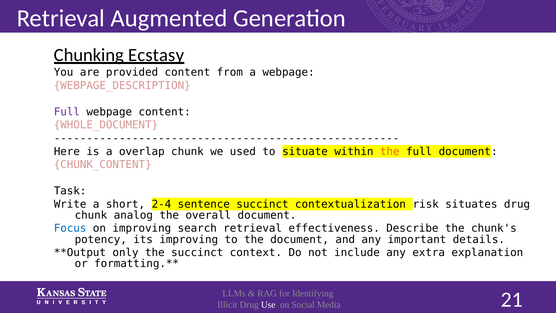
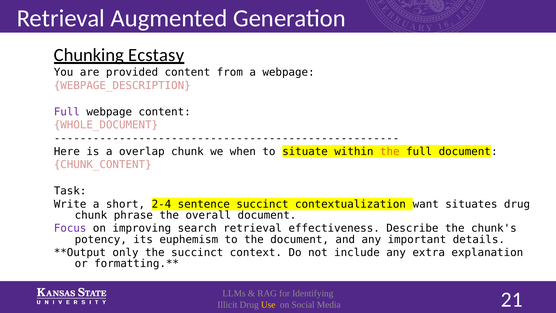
used: used -> when
risk: risk -> want
analog: analog -> phrase
Focus colour: blue -> purple
its improving: improving -> euphemism
Use colour: white -> yellow
